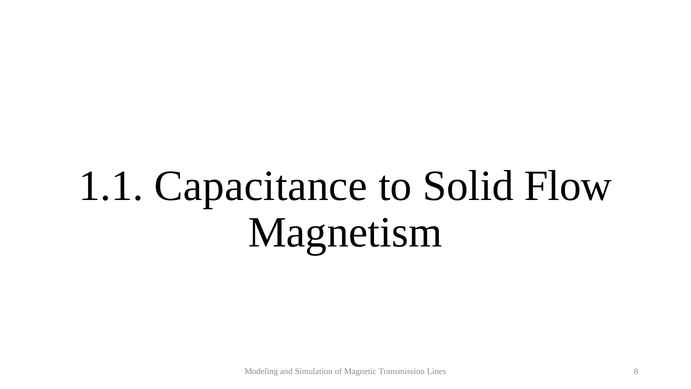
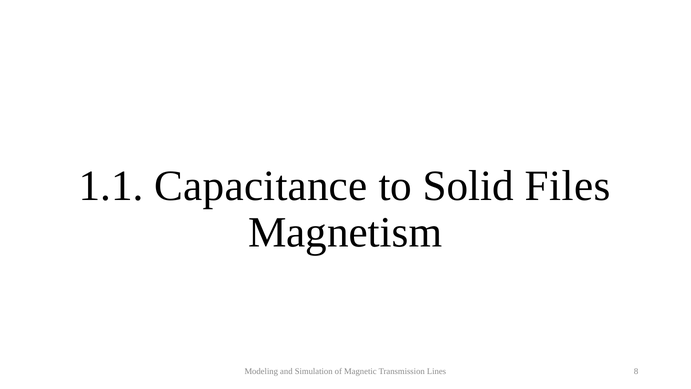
Flow: Flow -> Files
